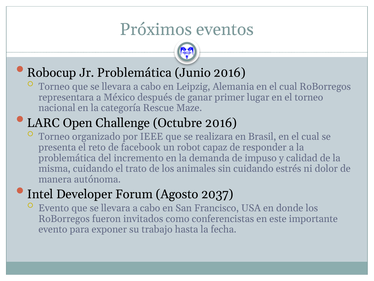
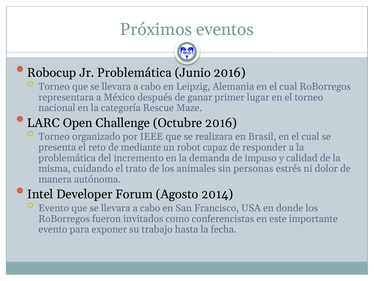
facebook: facebook -> mediante
sin cuidando: cuidando -> personas
2037: 2037 -> 2014
